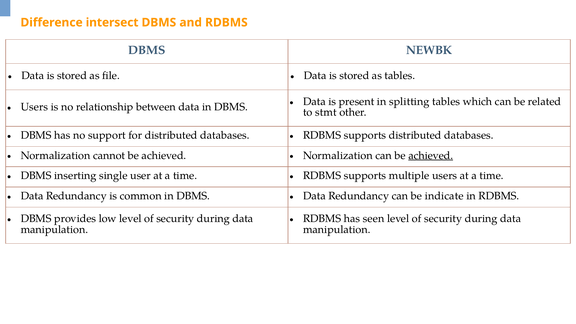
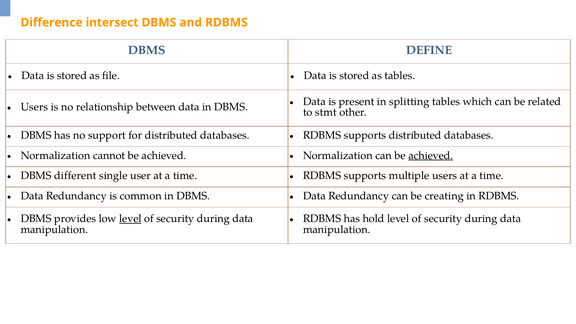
NEWBK: NEWBK -> DEFINE
inserting: inserting -> different
indicate: indicate -> creating
level at (130, 219) underline: none -> present
seen: seen -> hold
